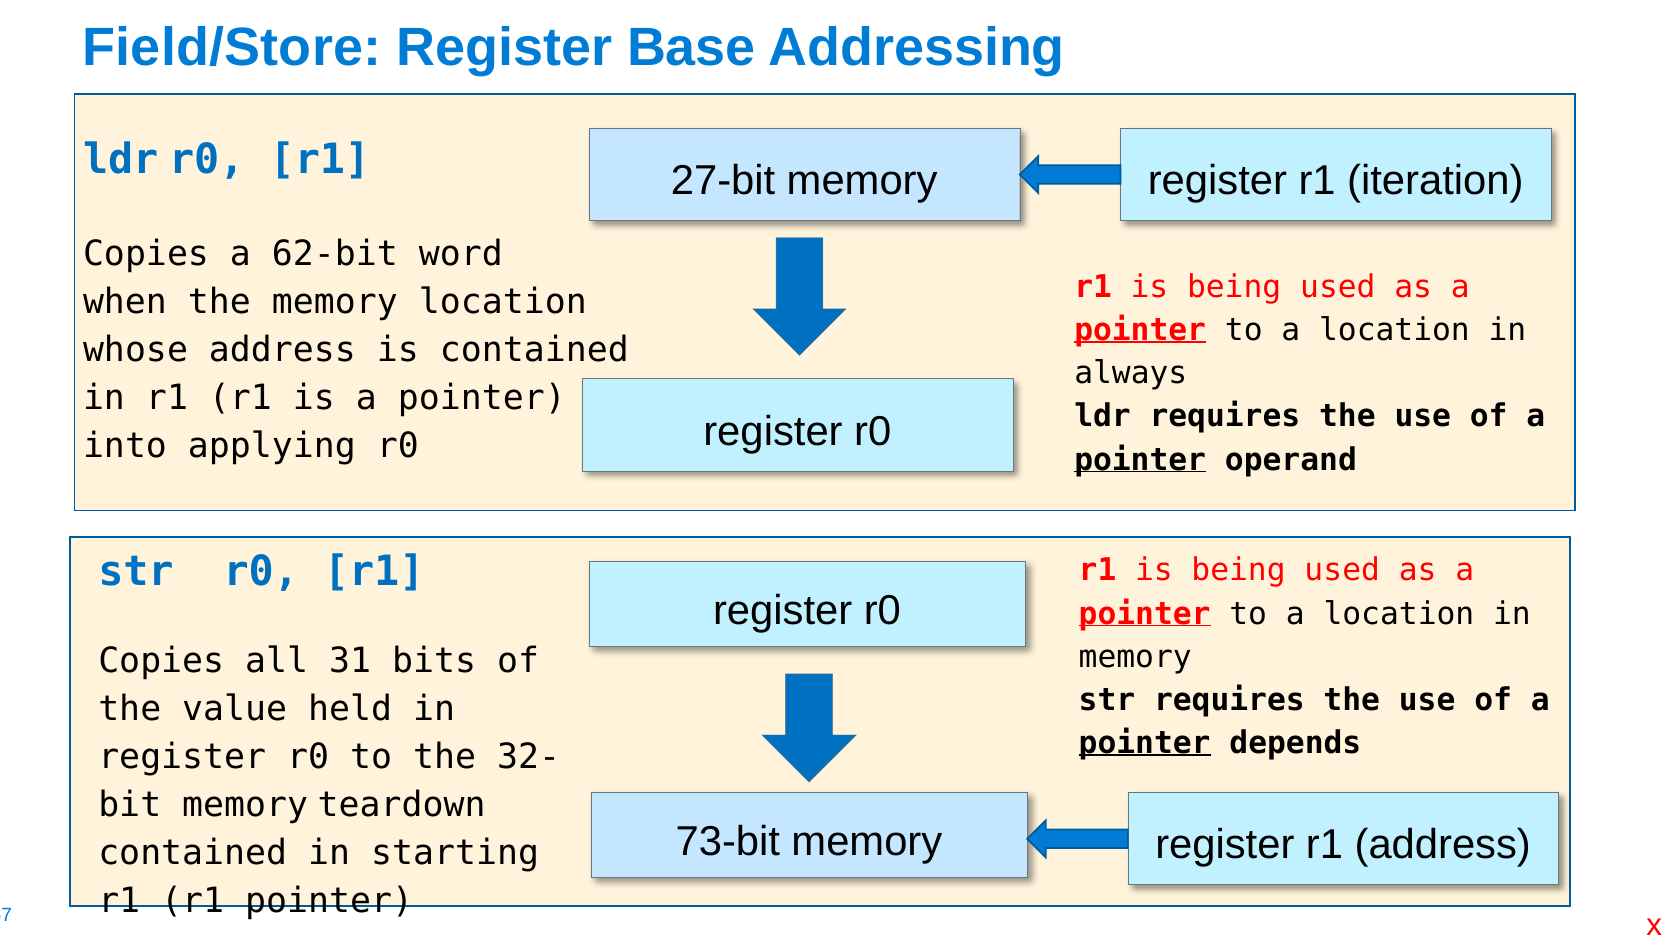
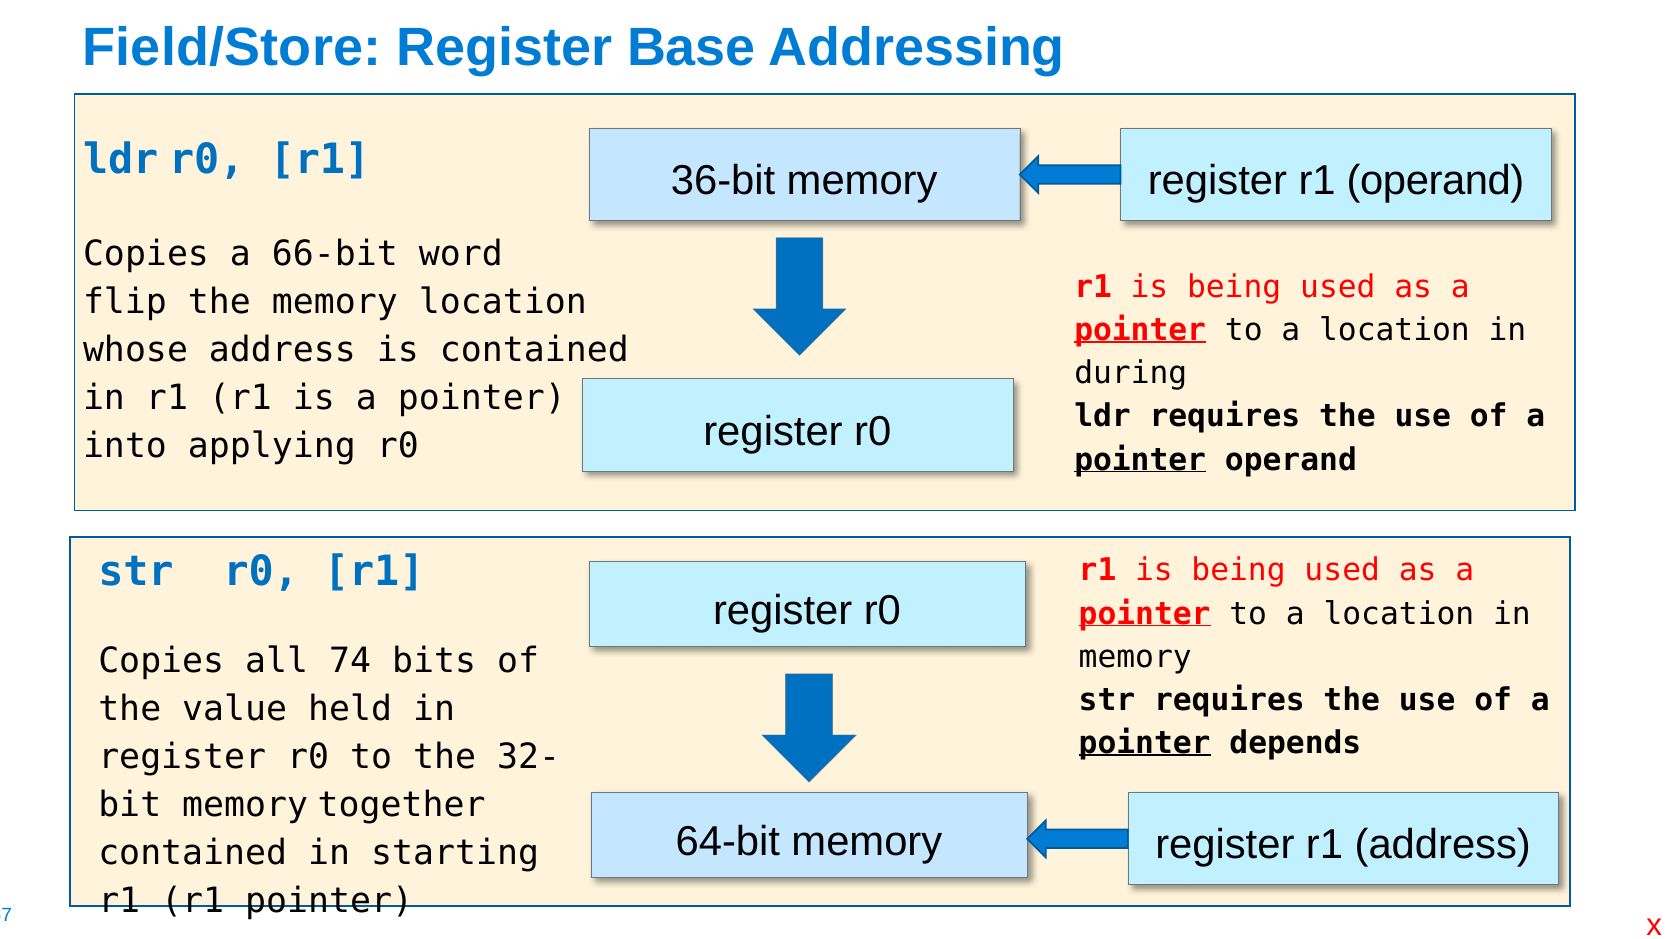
27-bit: 27-bit -> 36-bit
r1 iteration: iteration -> operand
62-bit: 62-bit -> 66-bit
when: when -> flip
always: always -> during
31: 31 -> 74
teardown: teardown -> together
73-bit: 73-bit -> 64-bit
